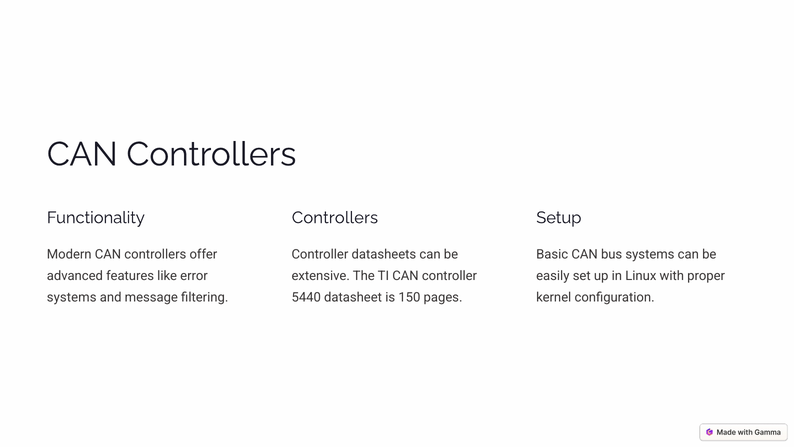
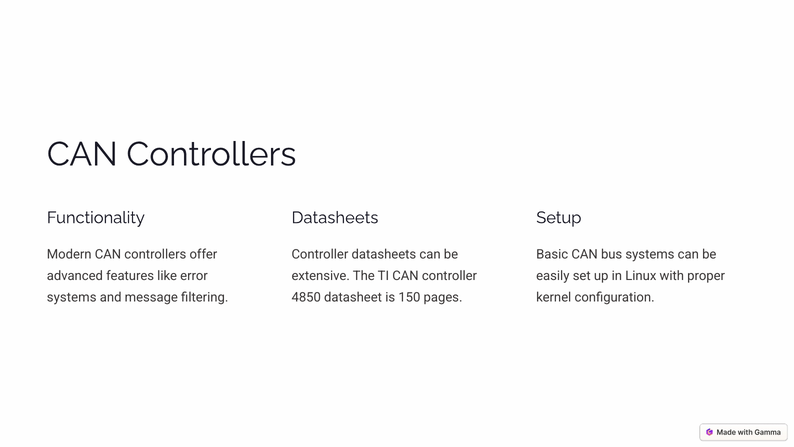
Controllers at (335, 218): Controllers -> Datasheets
5440: 5440 -> 4850
